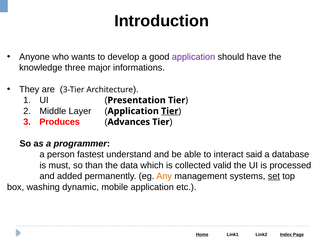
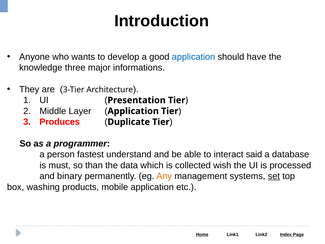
application at (194, 57) colour: purple -> blue
Tier at (170, 111) underline: present -> none
Advances: Advances -> Duplicate
valid: valid -> wish
added: added -> binary
dynamic: dynamic -> products
